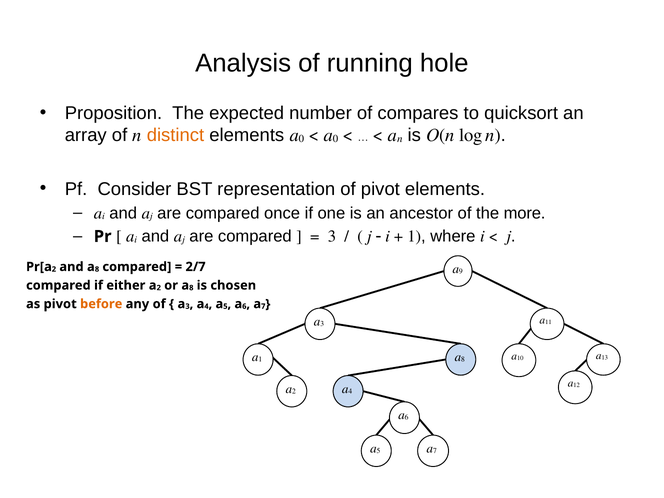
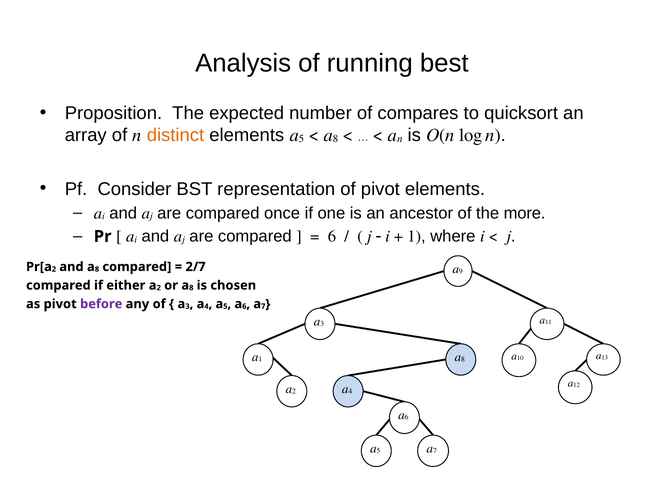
hole: hole -> best
0 at (301, 139): 0 -> 5
0 at (335, 139): 0 -> 8
3 at (332, 236): 3 -> 6
before colour: orange -> purple
